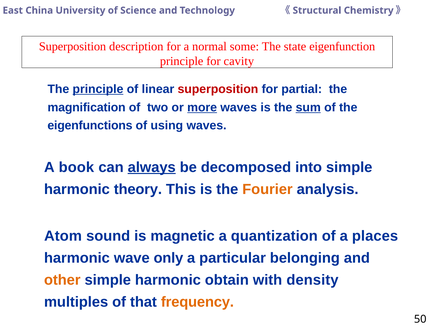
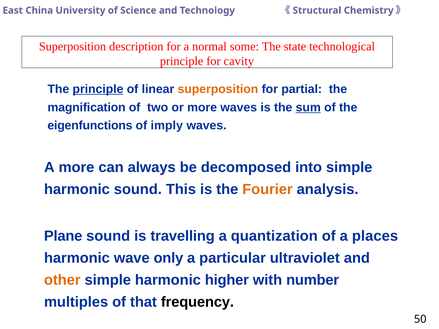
eigenfunction: eigenfunction -> technological
superposition at (218, 89) colour: red -> orange
more at (202, 107) underline: present -> none
using: using -> imply
A book: book -> more
always underline: present -> none
harmonic theory: theory -> sound
Atom: Atom -> Plane
magnetic: magnetic -> travelling
belonging: belonging -> ultraviolet
obtain: obtain -> higher
density: density -> number
frequency colour: orange -> black
